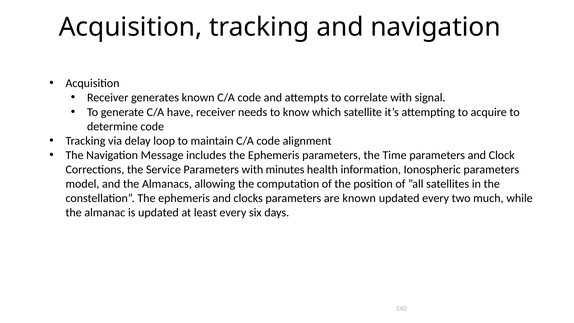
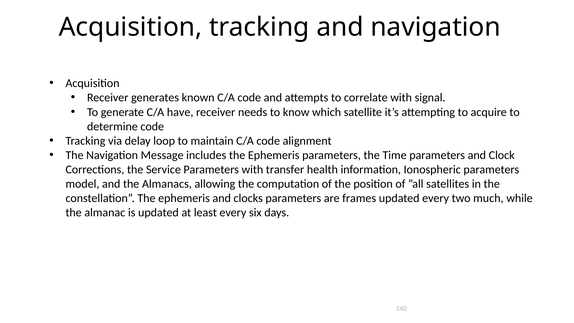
minutes: minutes -> transfer
are known: known -> frames
